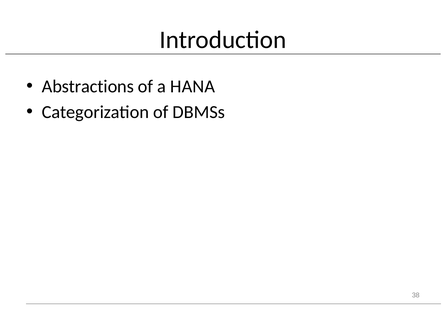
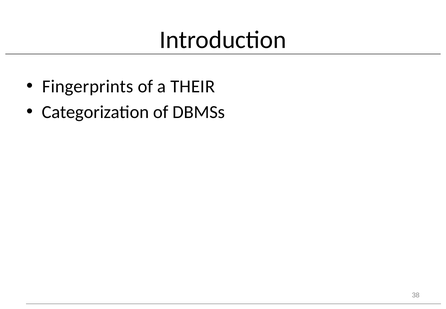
Abstractions: Abstractions -> Fingerprints
HANA: HANA -> THEIR
